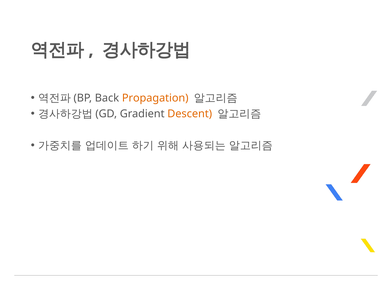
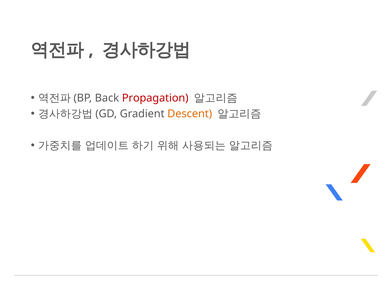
Propagation colour: orange -> red
